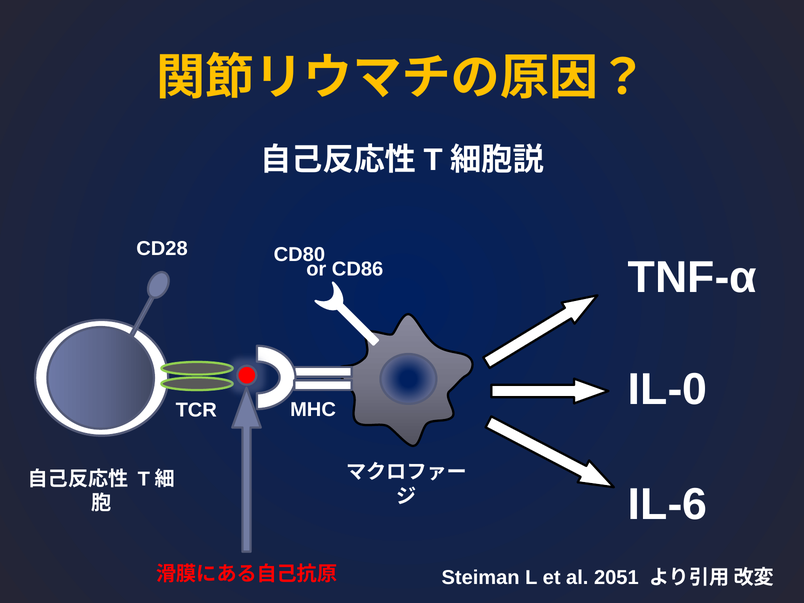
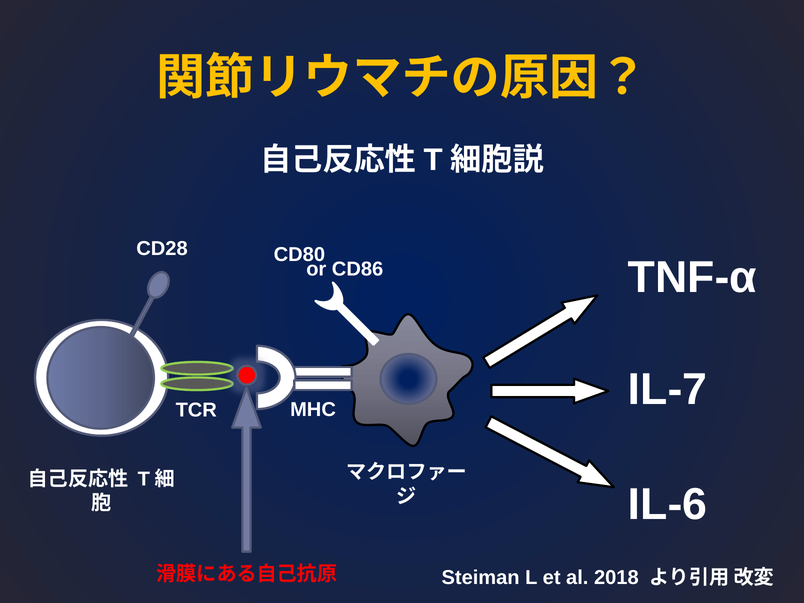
IL-0: IL-0 -> IL-7
2051: 2051 -> 2018
